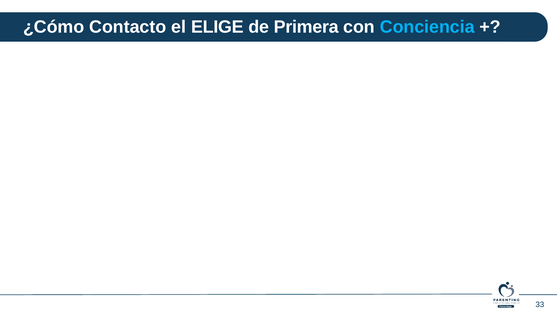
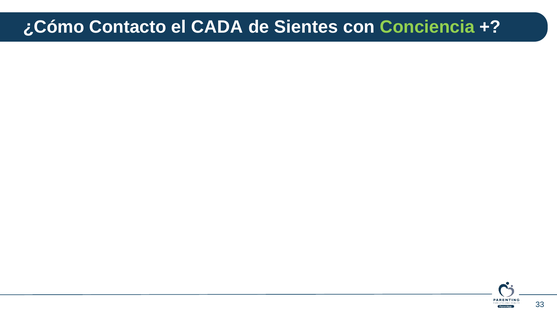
ELIGE: ELIGE -> CADA
Primera: Primera -> Sientes
Conciencia colour: light blue -> light green
